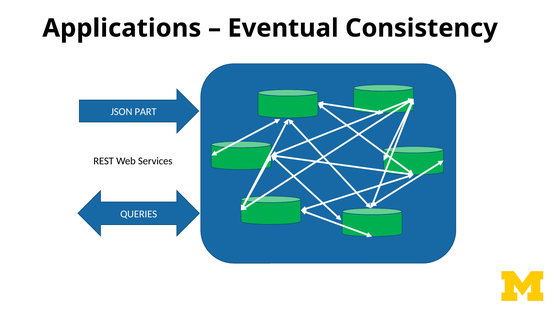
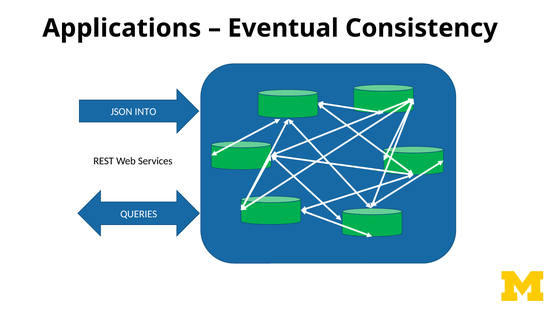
PART: PART -> INTO
